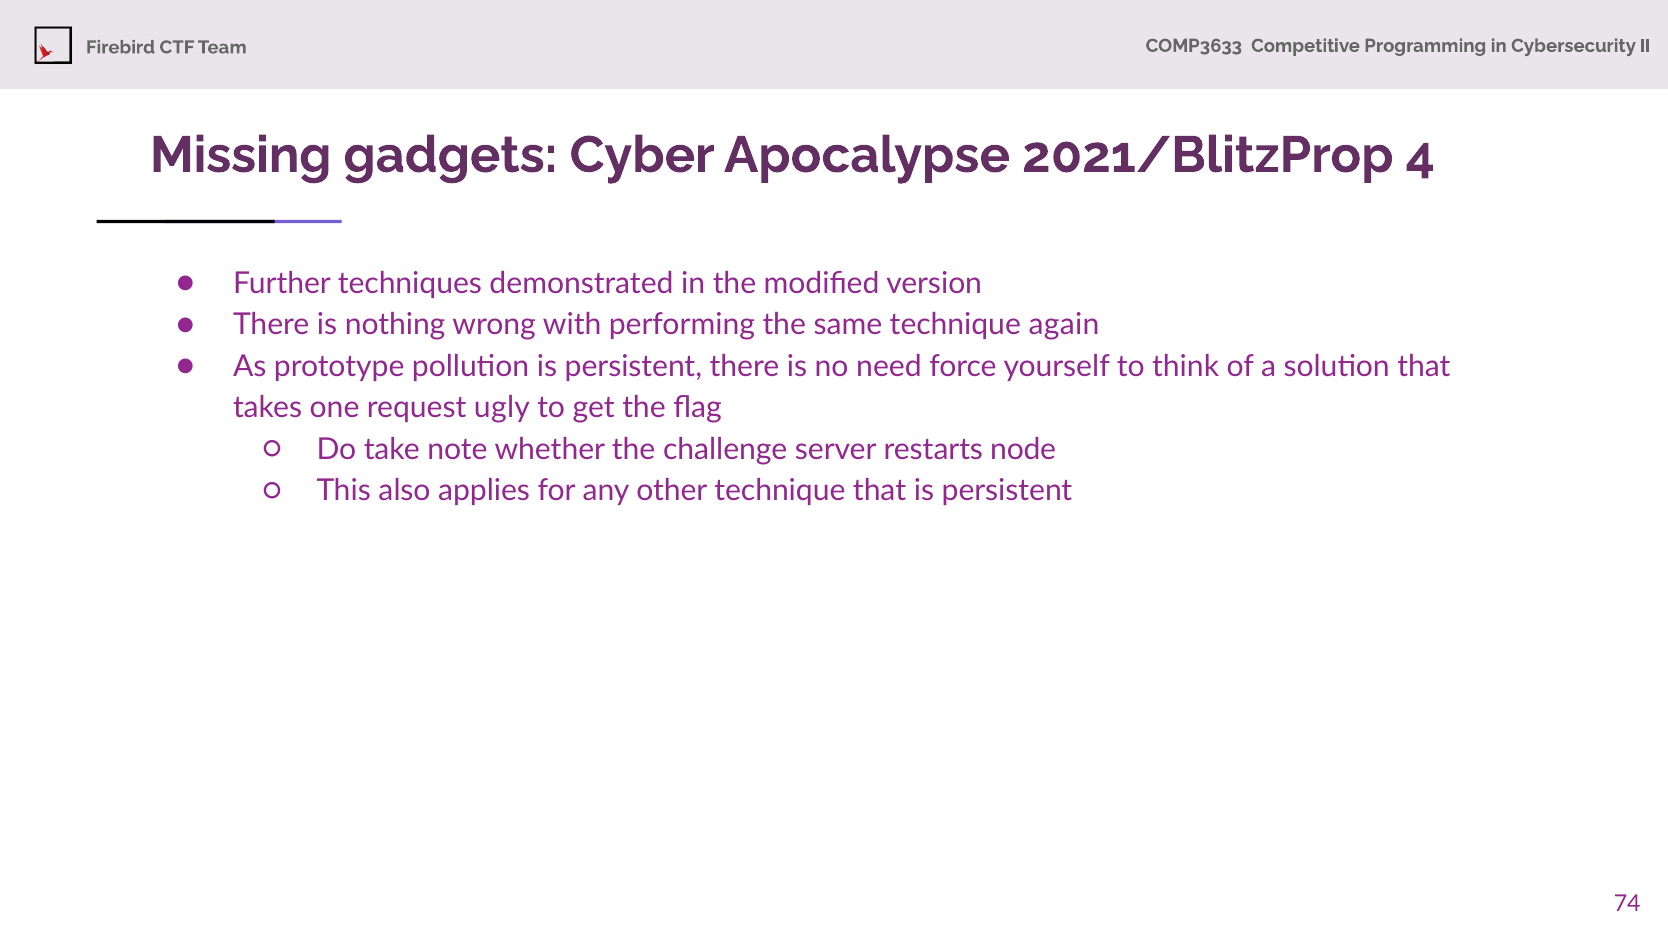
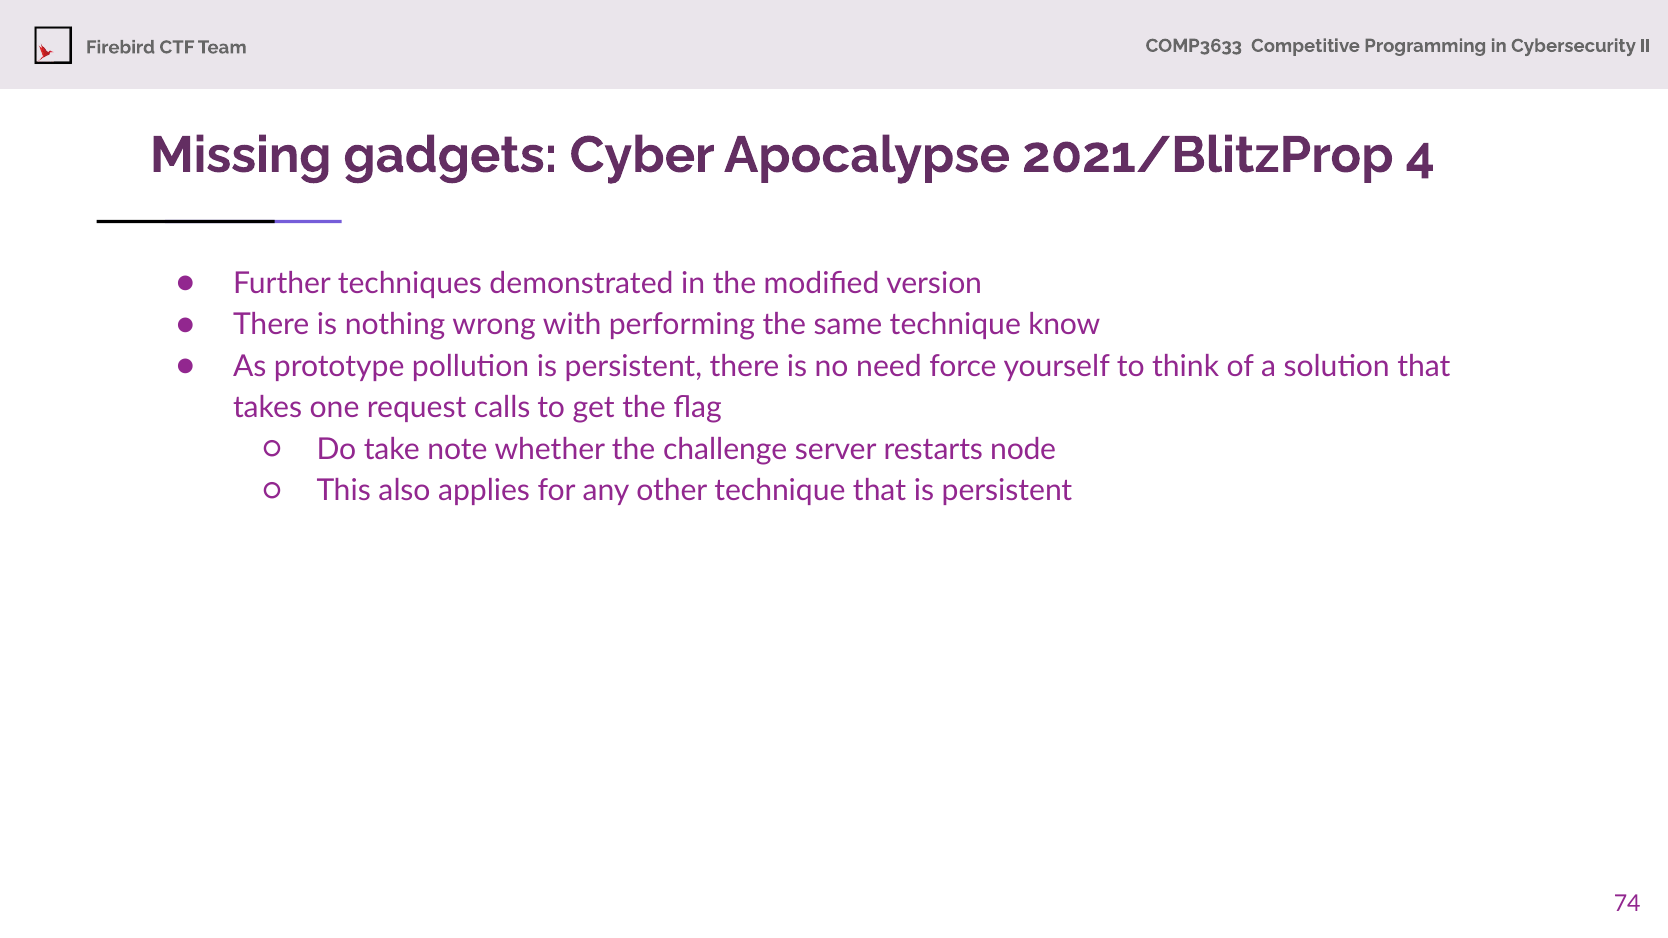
again: again -> know
ugly: ugly -> calls
